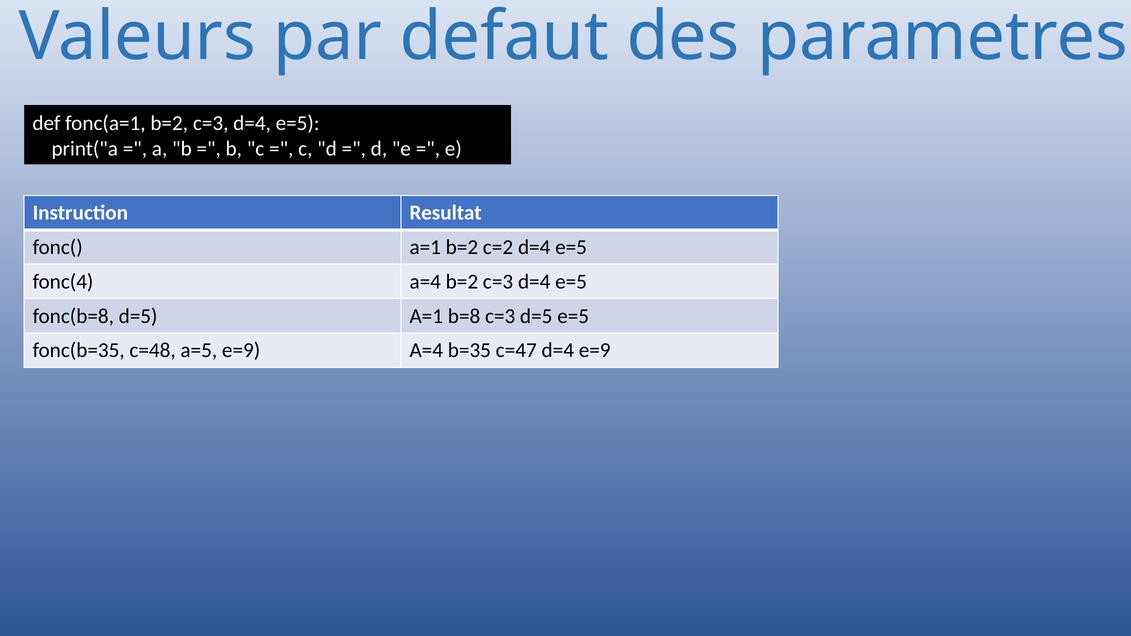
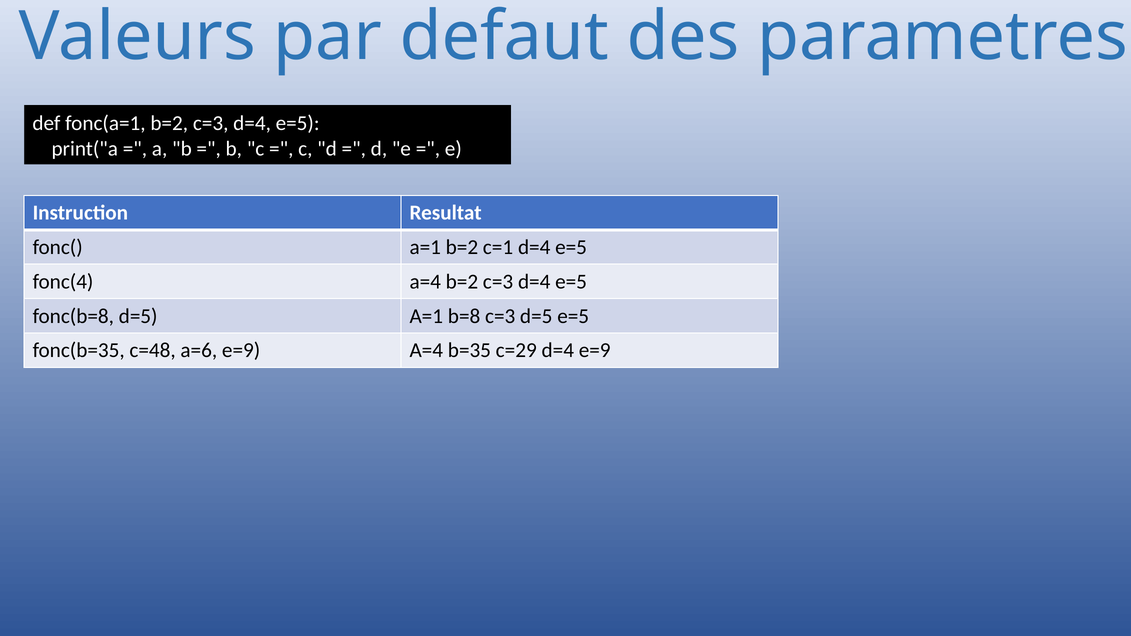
c=2: c=2 -> c=1
a=5: a=5 -> a=6
c=47: c=47 -> c=29
